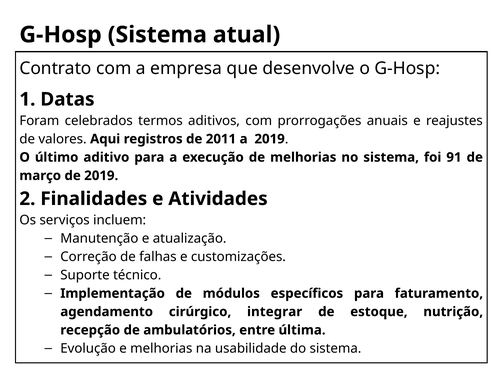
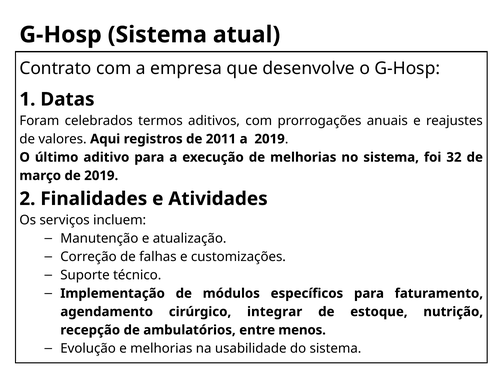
91: 91 -> 32
última: última -> menos
